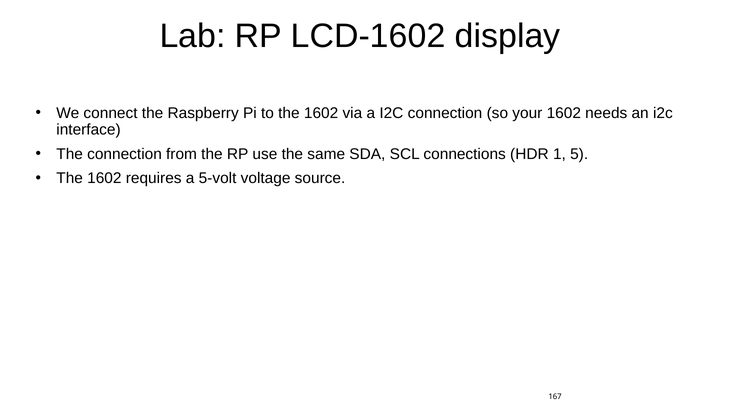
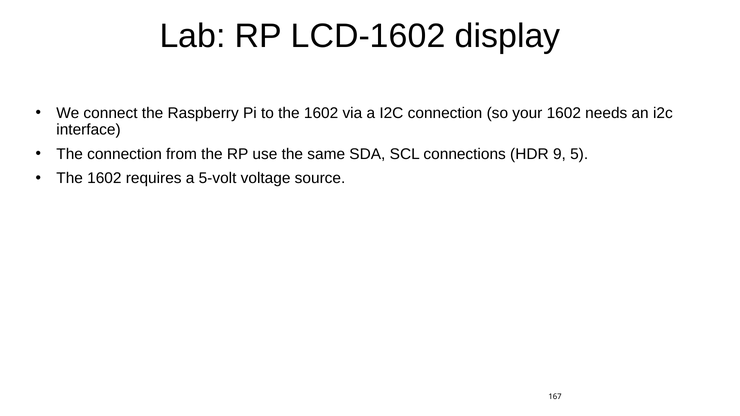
1: 1 -> 9
